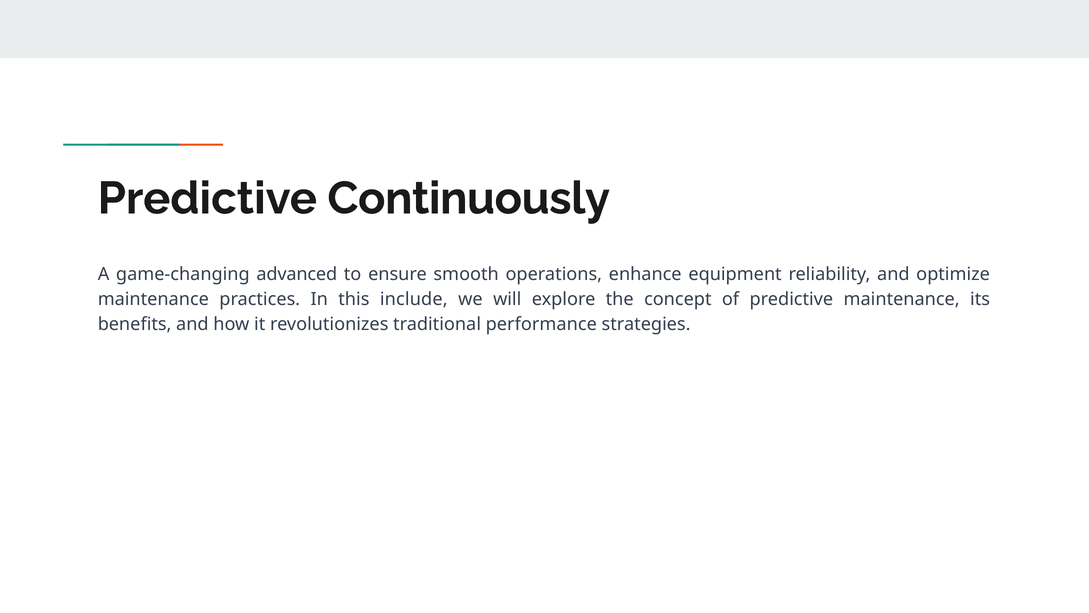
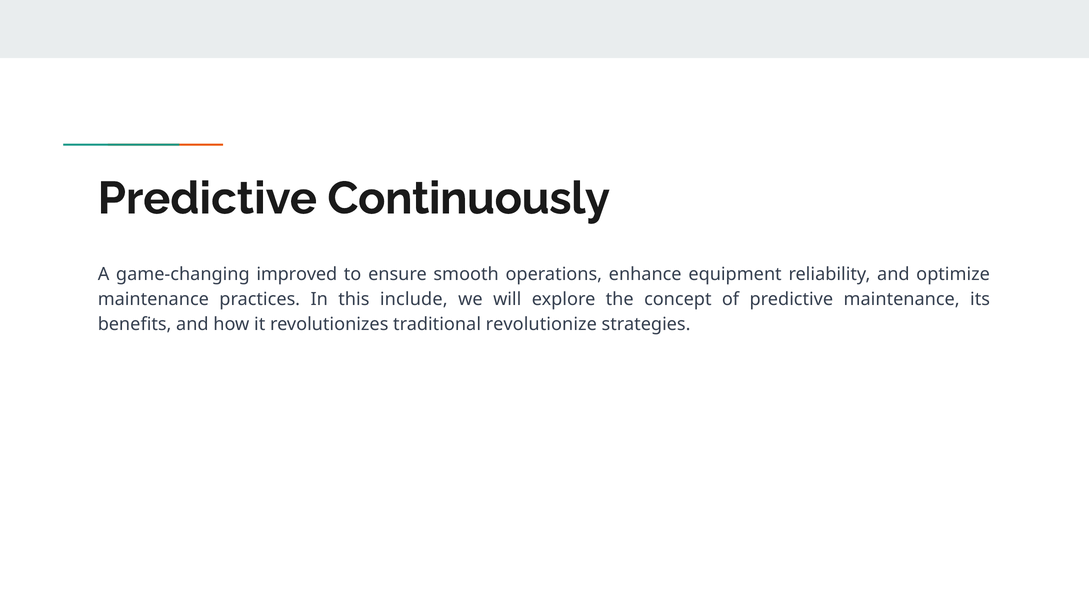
advanced: advanced -> improved
performance: performance -> revolutionize
